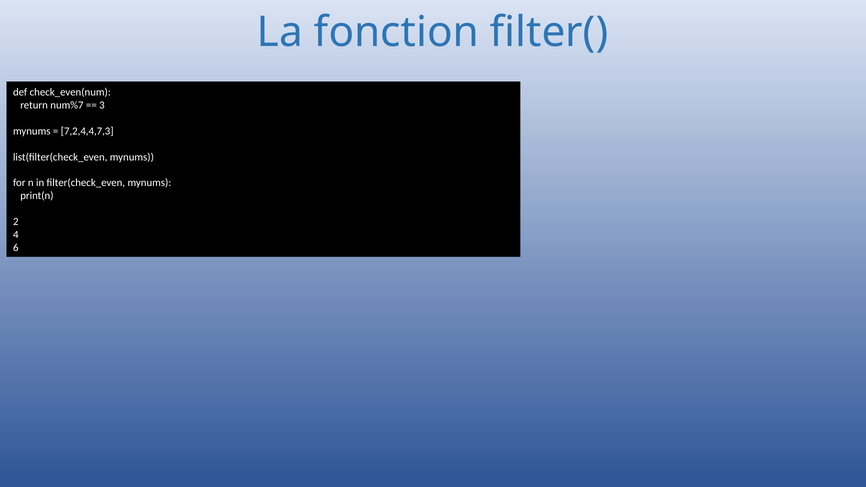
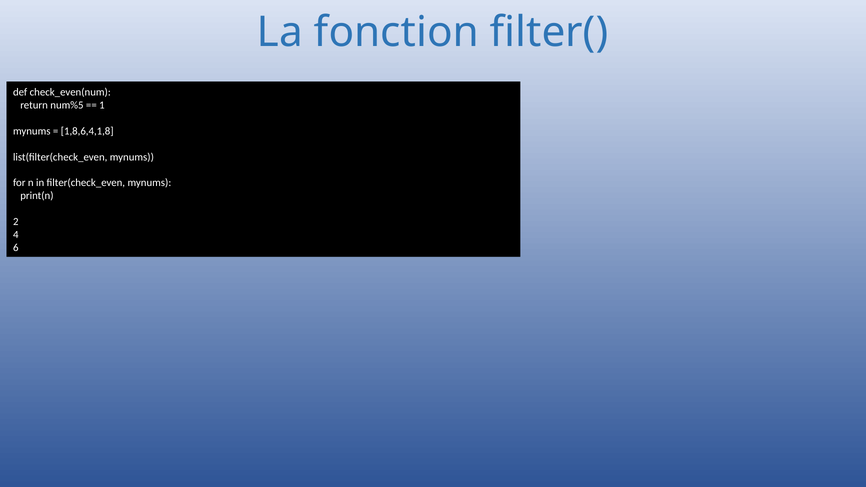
num%7: num%7 -> num%5
3: 3 -> 1
7,2,4,4,7,3: 7,2,4,4,7,3 -> 1,8,6,4,1,8
